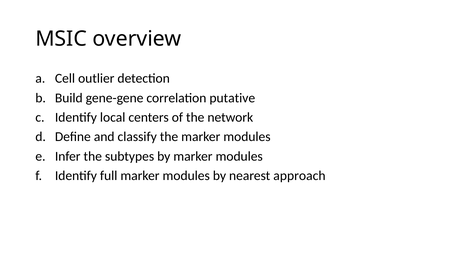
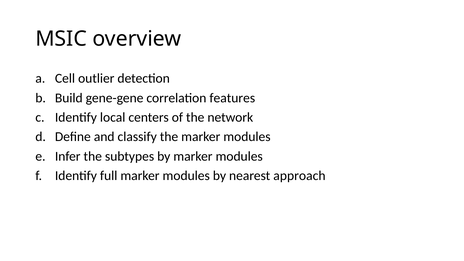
putative: putative -> features
